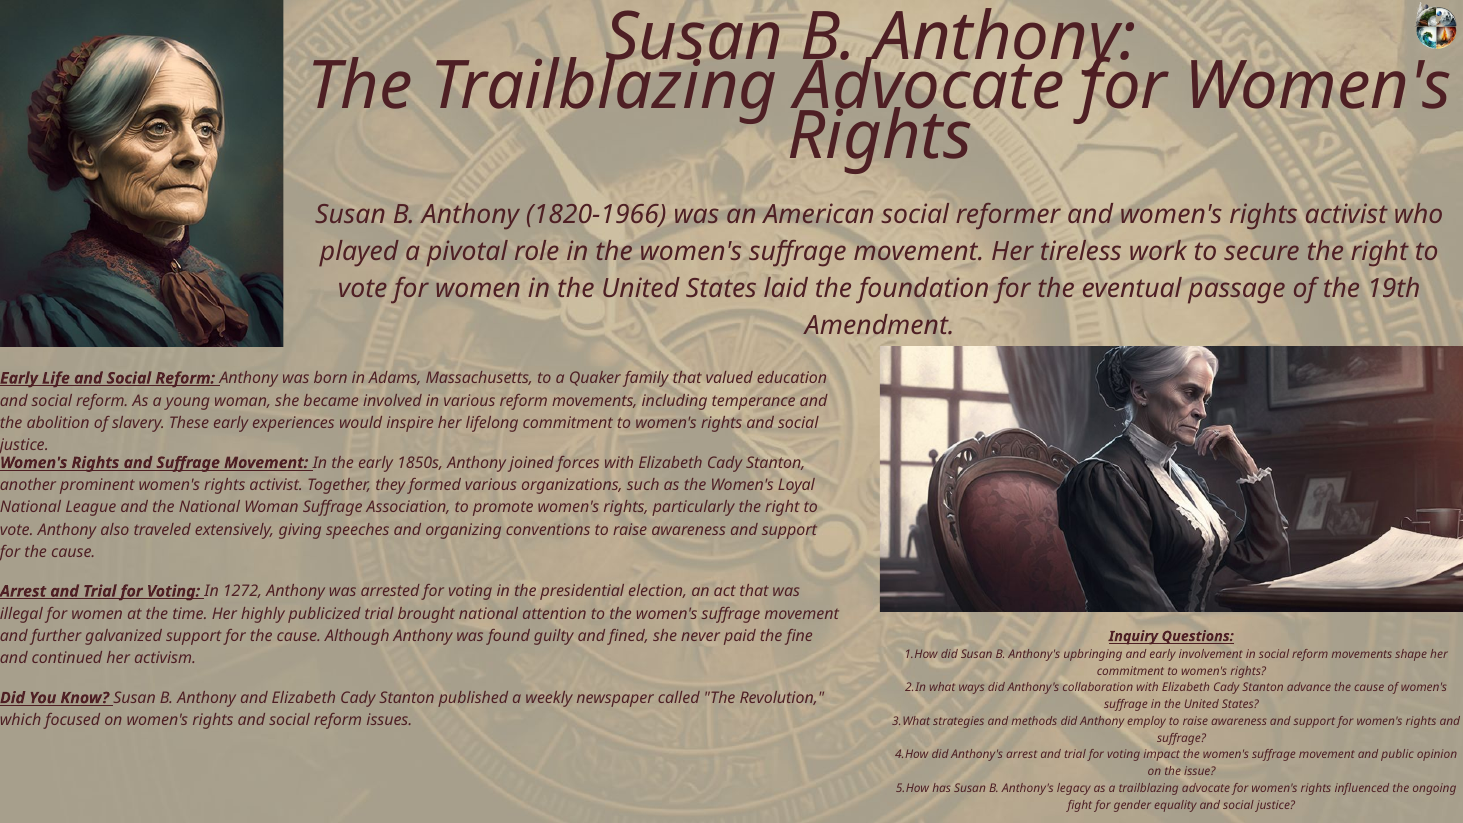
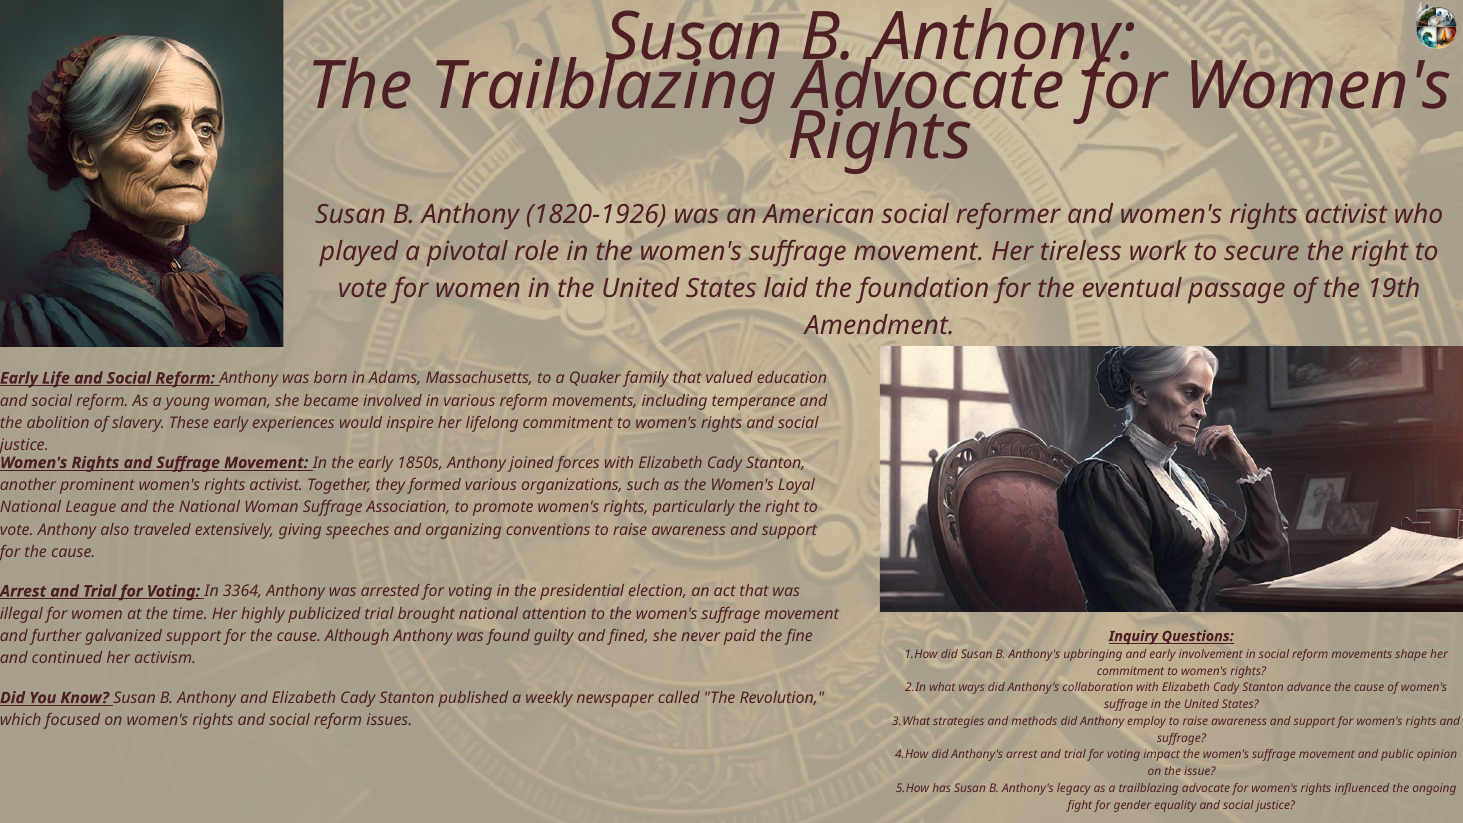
1820-1966: 1820-1966 -> 1820-1926
1272: 1272 -> 3364
